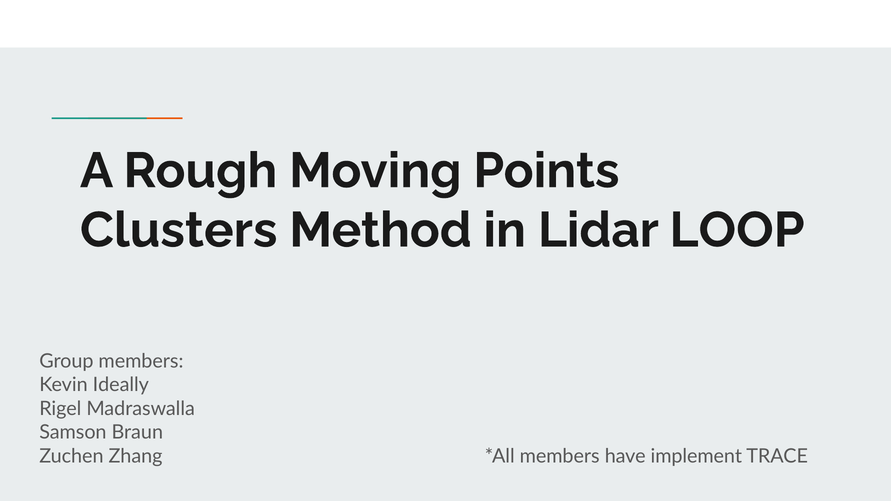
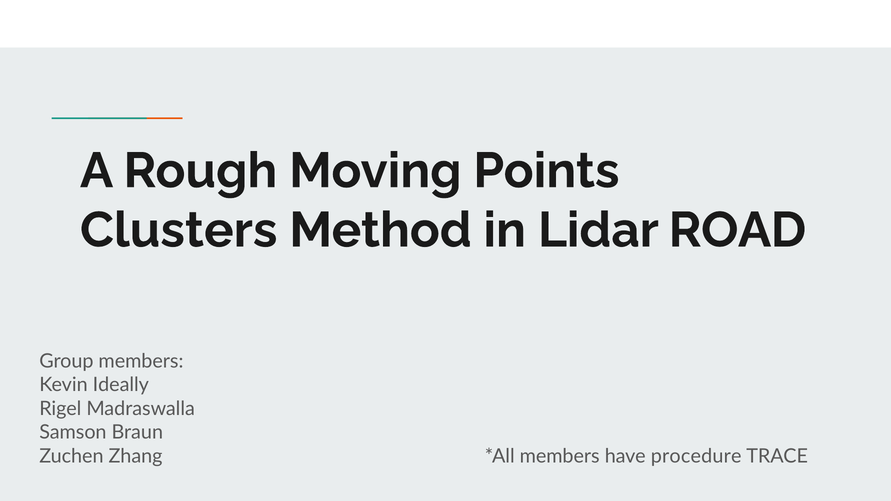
LOOP: LOOP -> ROAD
implement: implement -> procedure
